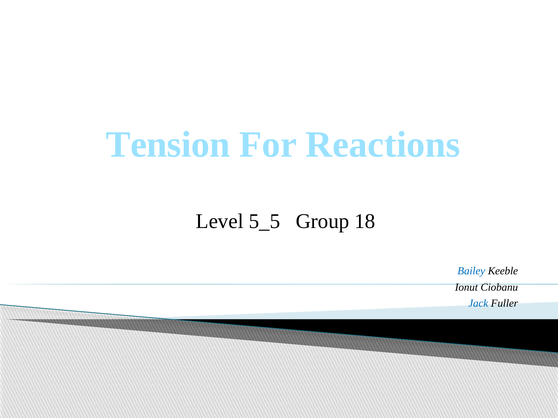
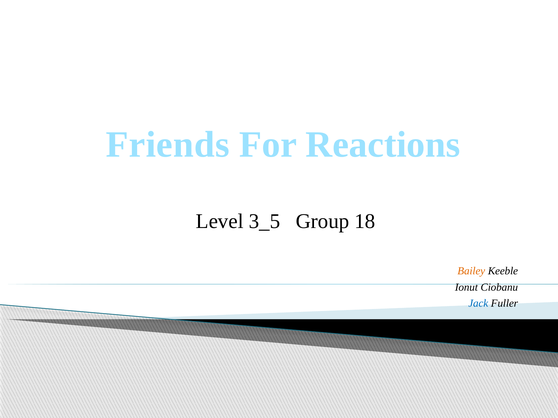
Tension: Tension -> Friends
5_5: 5_5 -> 3_5
Bailey colour: blue -> orange
